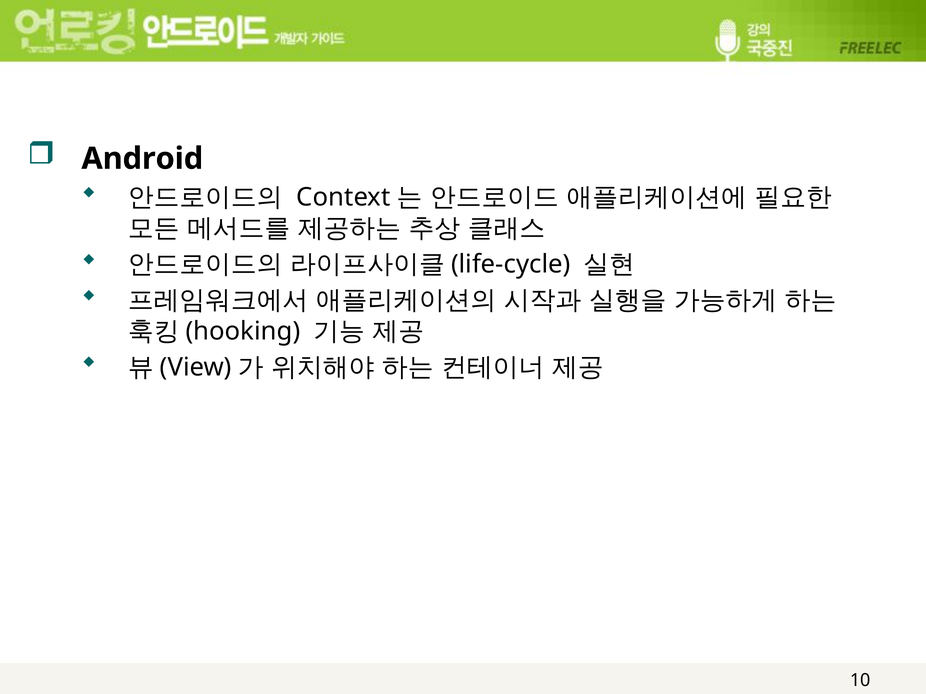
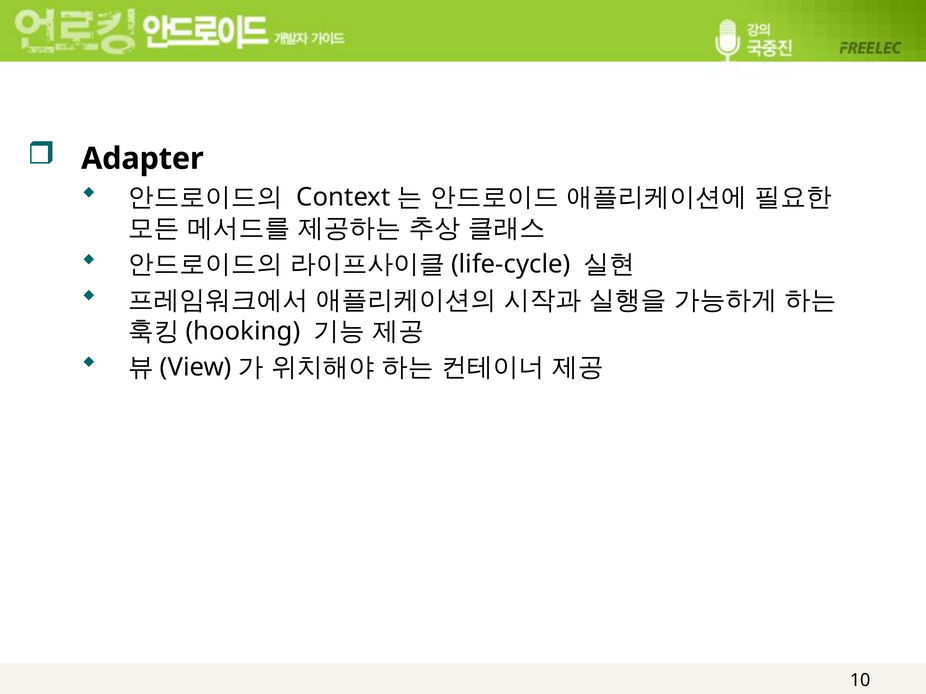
Android: Android -> Adapter
